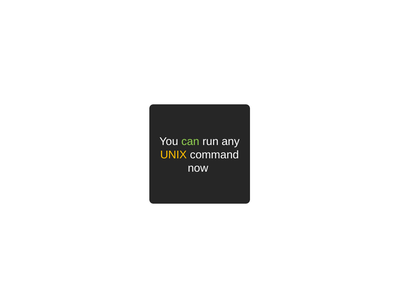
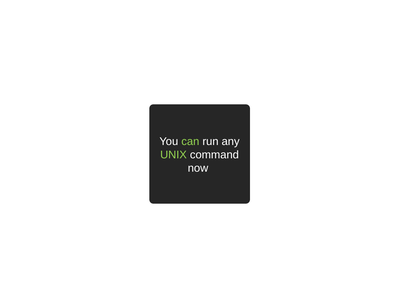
UNIX colour: yellow -> light green
